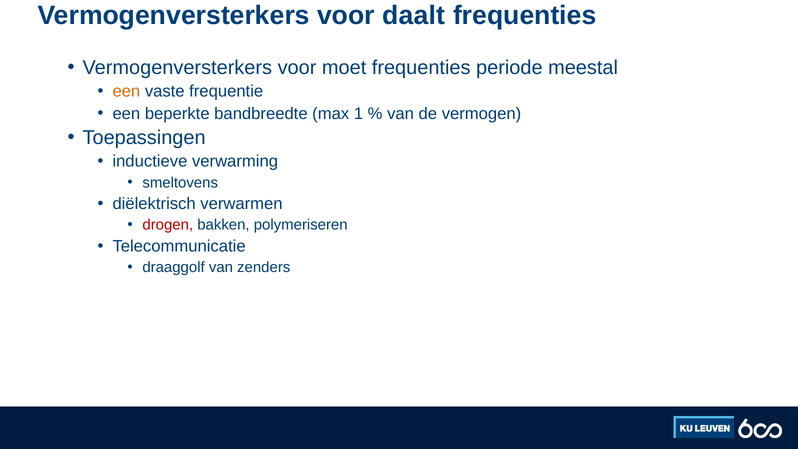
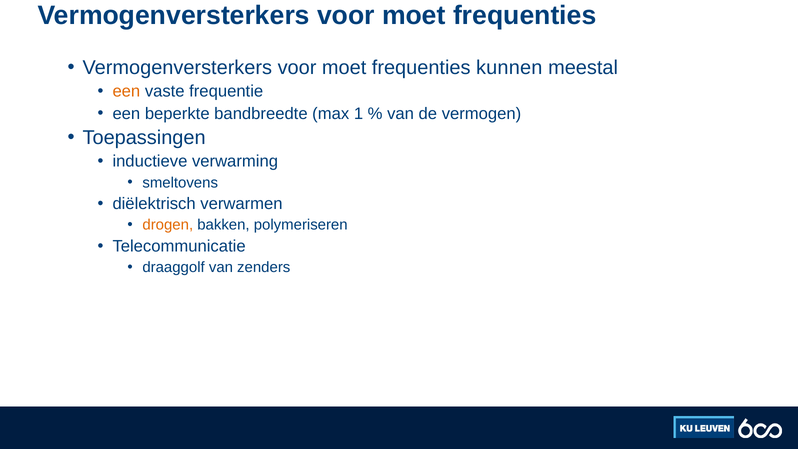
daalt at (414, 15): daalt -> moet
periode: periode -> kunnen
drogen colour: red -> orange
